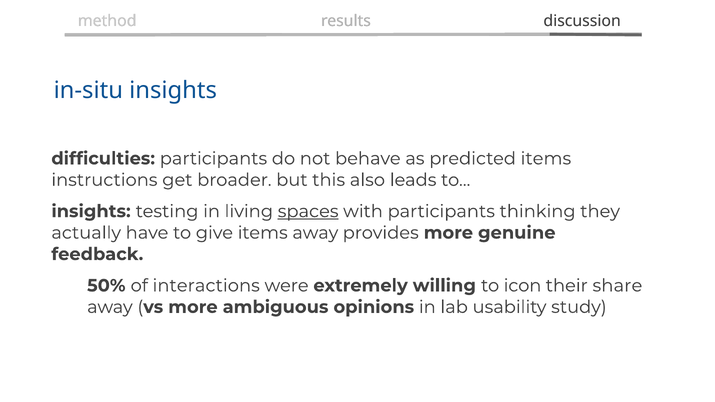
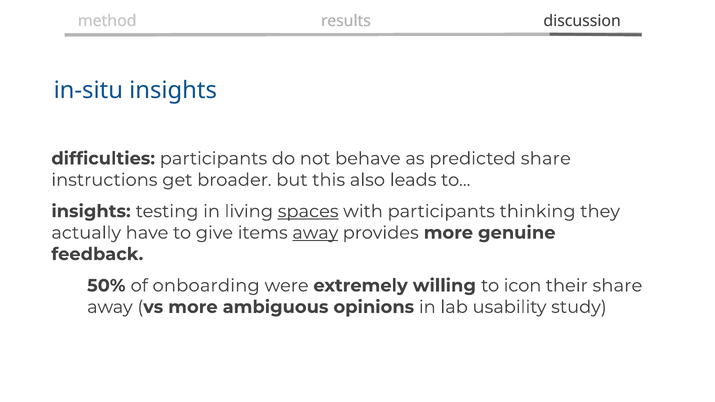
predicted items: items -> share
away at (315, 233) underline: none -> present
interactions: interactions -> onboarding
